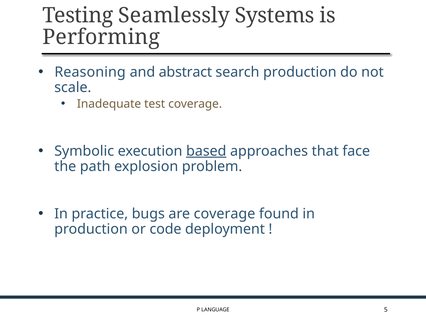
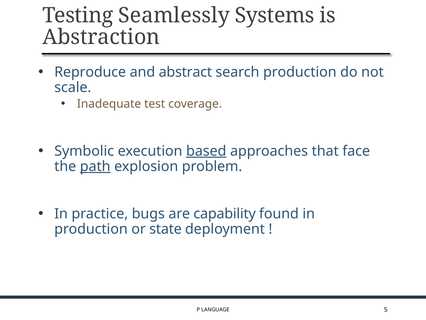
Performing: Performing -> Abstraction
Reasoning: Reasoning -> Reproduce
path underline: none -> present
are coverage: coverage -> capability
code: code -> state
